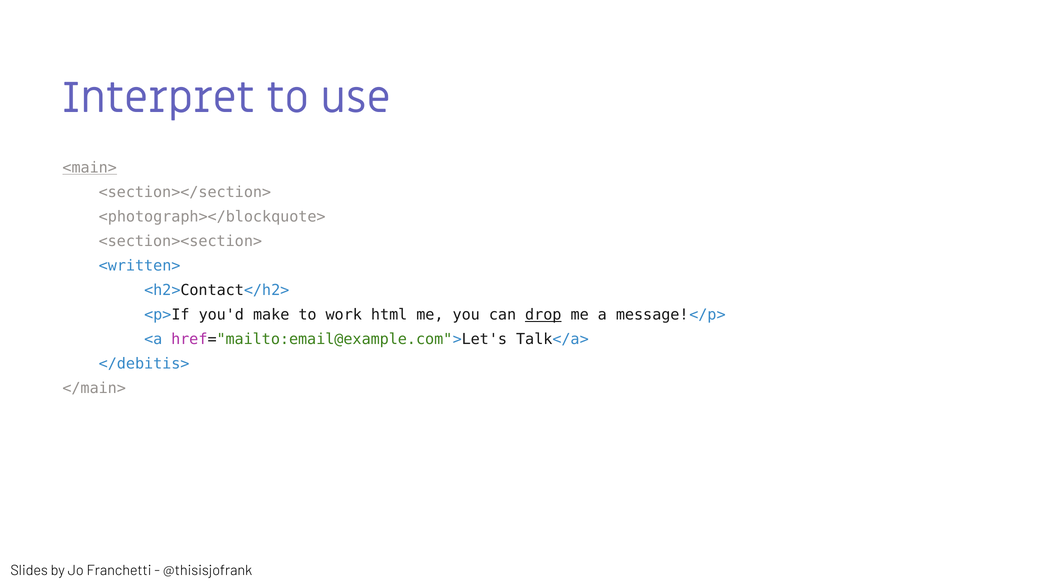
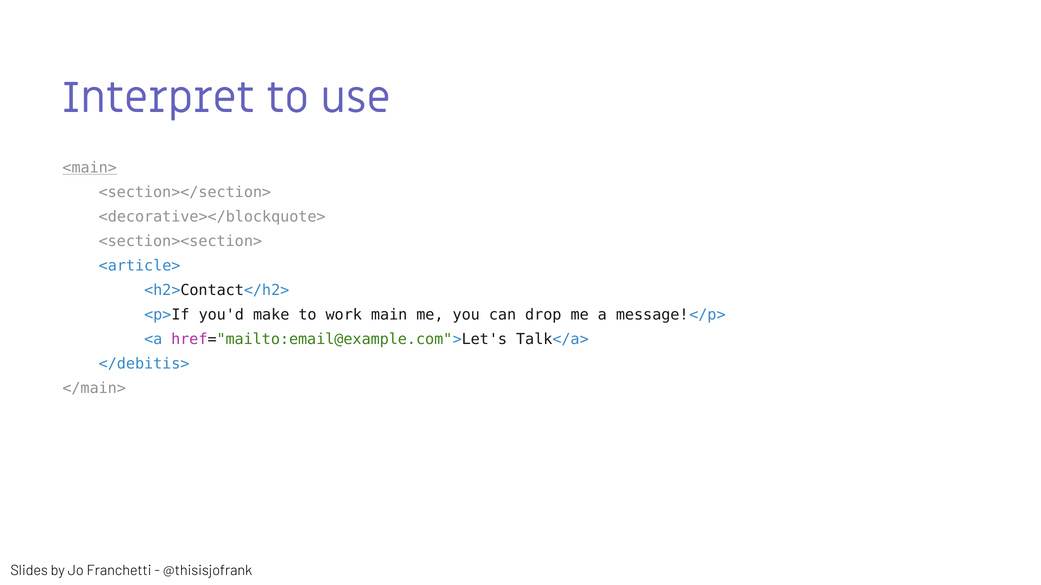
<photograph></blockquote>: <photograph></blockquote> -> <decorative></blockquote>
<written>: <written> -> <article>
html: html -> main
drop underline: present -> none
